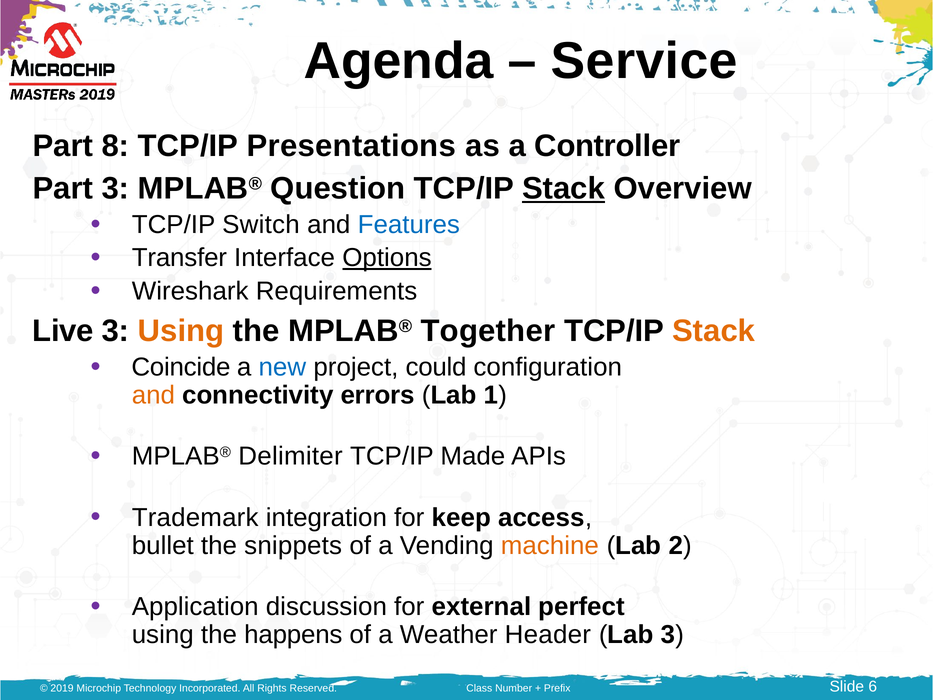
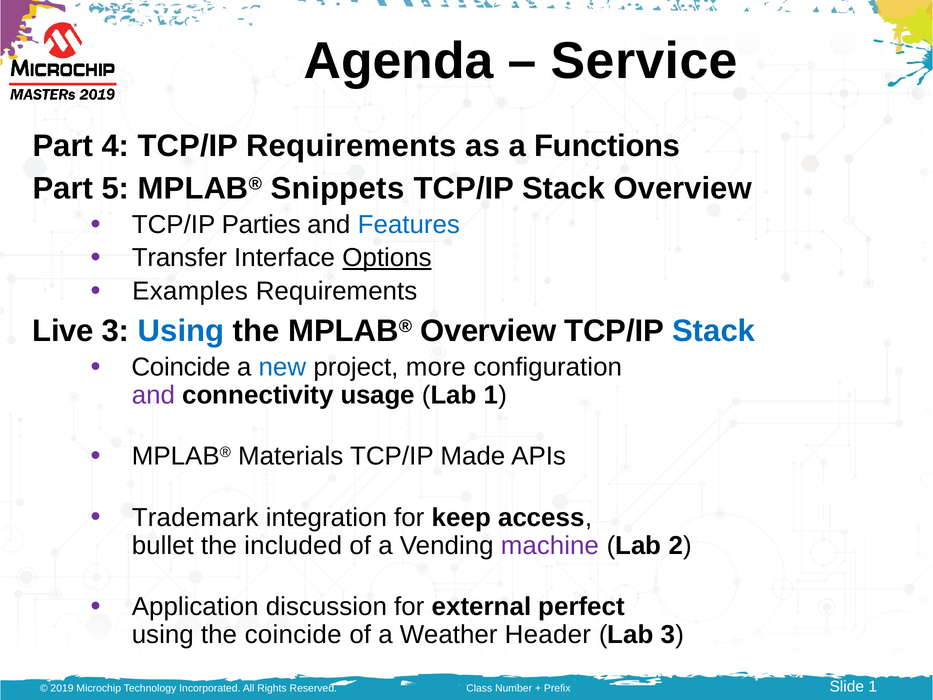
8: 8 -> 4
TCP/IP Presentations: Presentations -> Requirements
Controller: Controller -> Functions
Part 3: 3 -> 5
Question: Question -> Snippets
Stack at (563, 189) underline: present -> none
Switch: Switch -> Parties
Wireshark: Wireshark -> Examples
Using at (181, 331) colour: orange -> blue
MPLAB® Together: Together -> Overview
Stack at (714, 331) colour: orange -> blue
could: could -> more
and at (153, 395) colour: orange -> purple
errors: errors -> usage
Delimiter: Delimiter -> Materials
snippets: snippets -> included
machine colour: orange -> purple
the happens: happens -> coincide
6 at (873, 686): 6 -> 1
